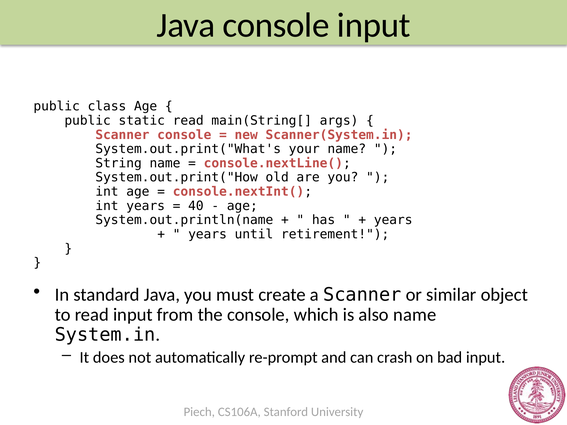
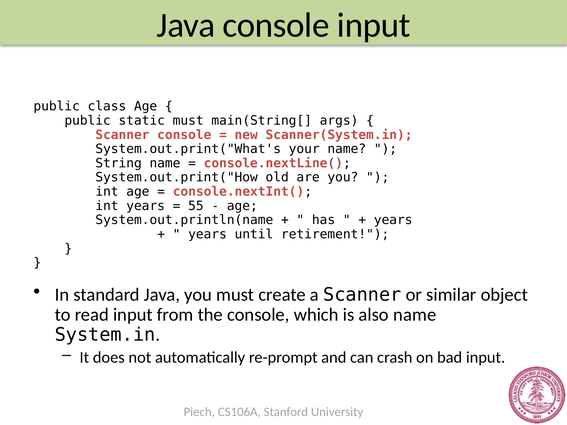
static read: read -> must
40: 40 -> 55
